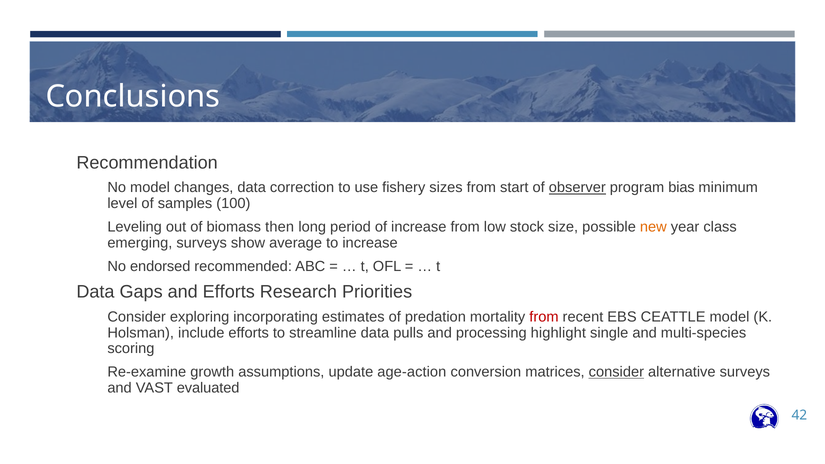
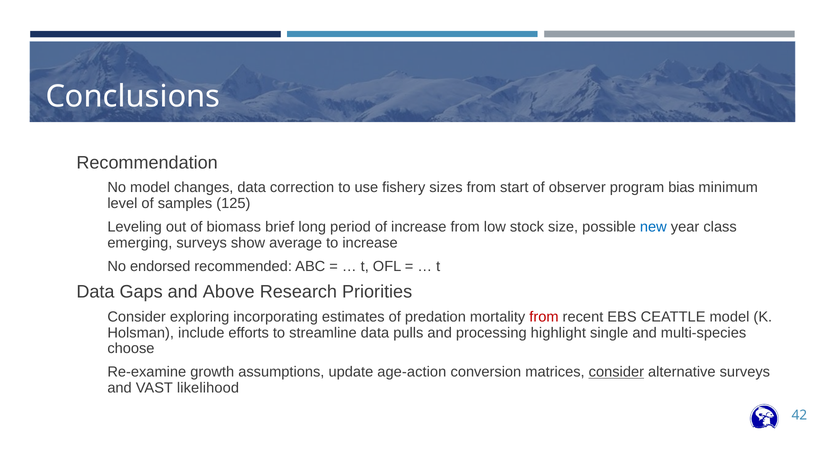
observer underline: present -> none
100: 100 -> 125
then: then -> brief
new colour: orange -> blue
and Efforts: Efforts -> Above
scoring: scoring -> choose
evaluated: evaluated -> likelihood
